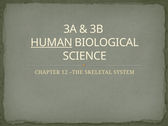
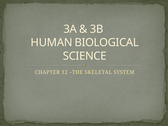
HUMAN underline: present -> none
